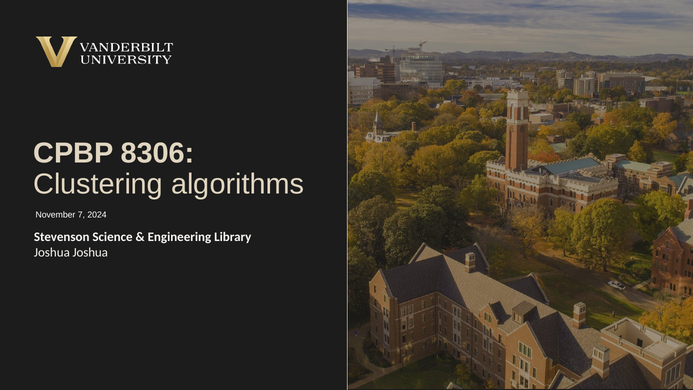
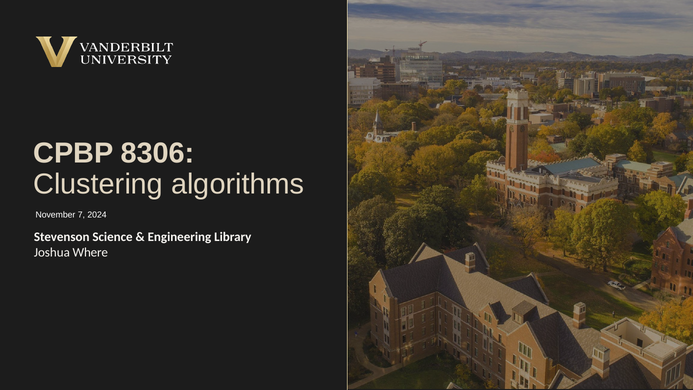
Joshua Joshua: Joshua -> Where
